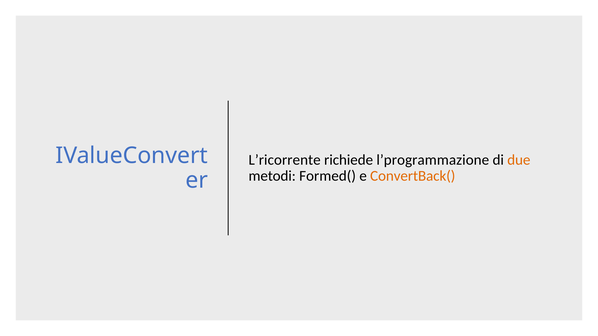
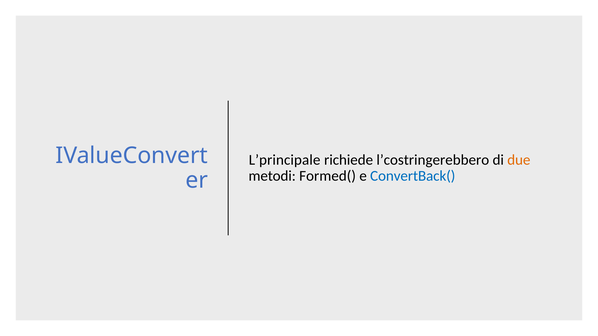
L’ricorrente: L’ricorrente -> L’principale
l’programmazione: l’programmazione -> l’costringerebbero
ConvertBack( colour: orange -> blue
